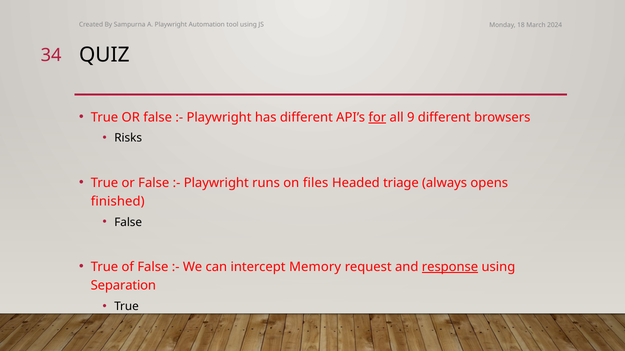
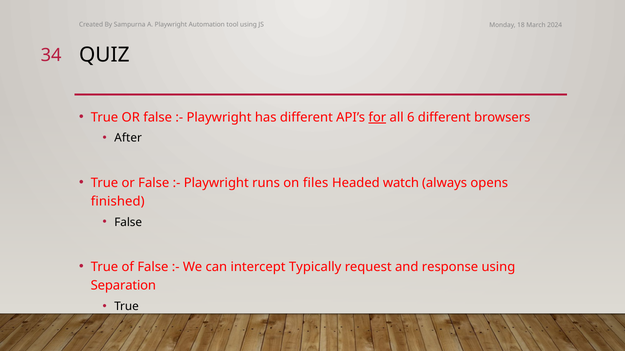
9: 9 -> 6
Risks: Risks -> After
triage: triage -> watch
Memory: Memory -> Typically
response underline: present -> none
